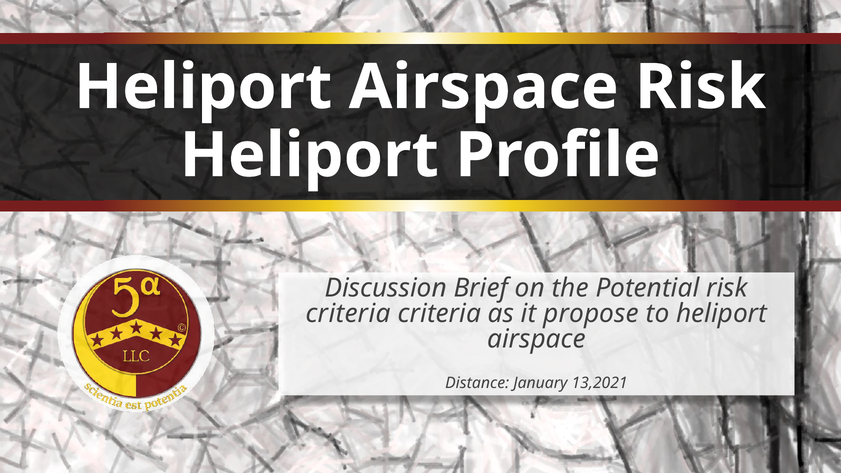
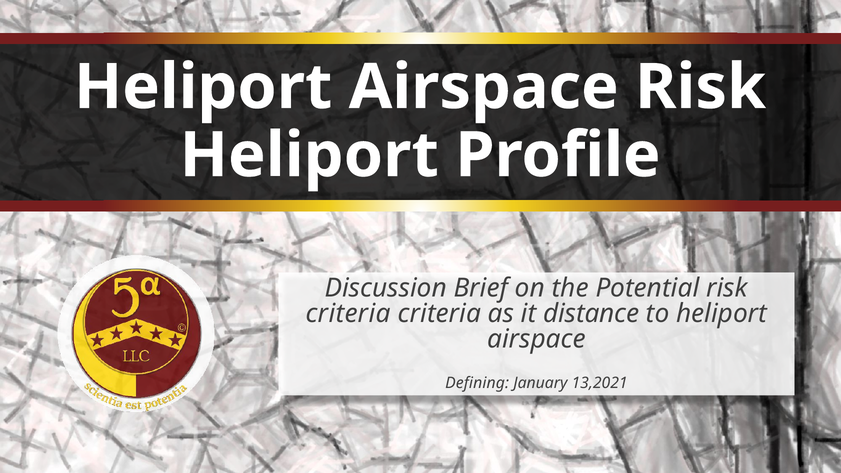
propose: propose -> distance
Distance: Distance -> Defining
